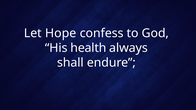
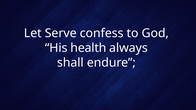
Hope: Hope -> Serve
